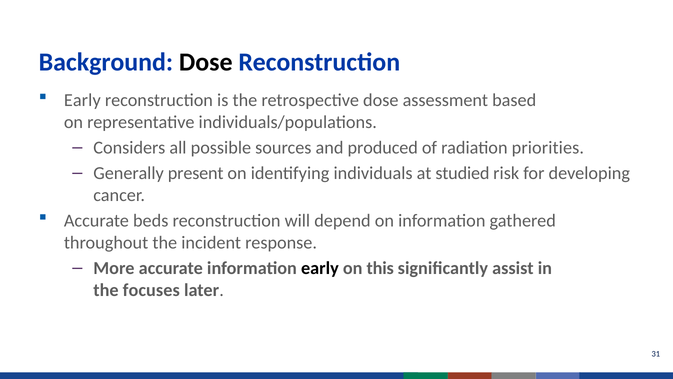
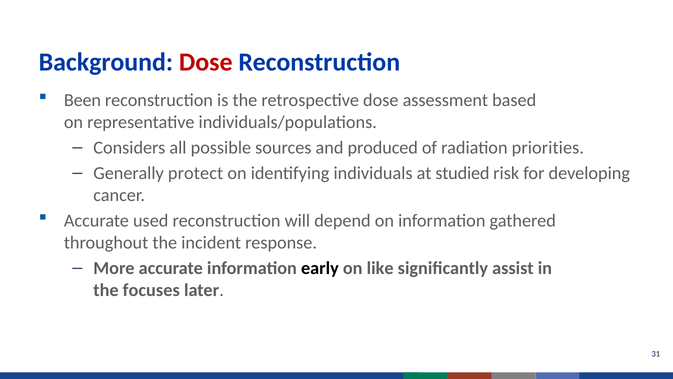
Dose at (206, 62) colour: black -> red
Early at (82, 100): Early -> Been
present: present -> protect
beds: beds -> used
this: this -> like
